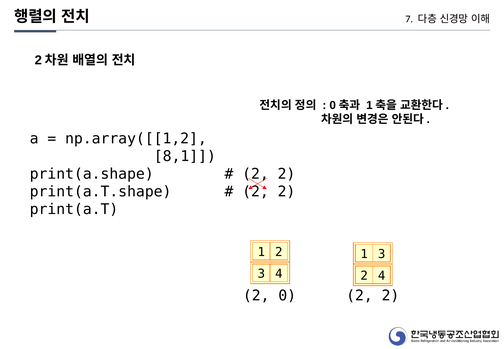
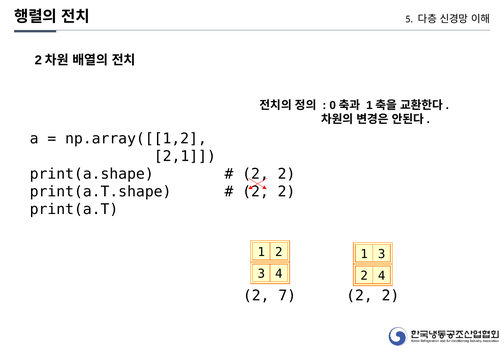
7: 7 -> 5
8,1: 8,1 -> 2,1
0: 0 -> 7
